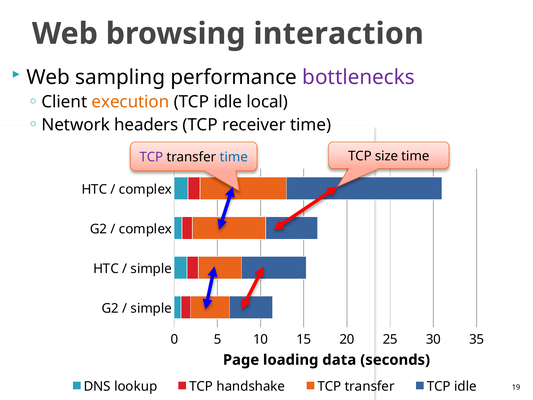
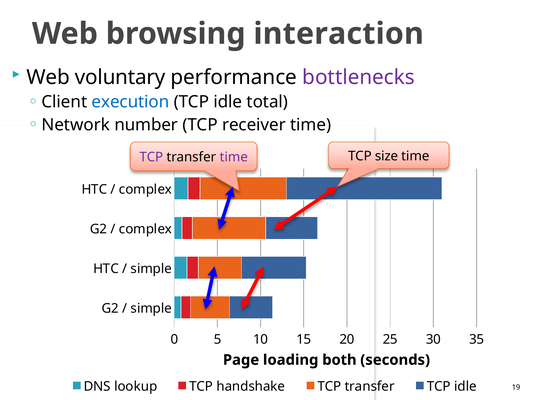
sampling: sampling -> voluntary
execution colour: orange -> blue
local: local -> total
headers: headers -> number
time at (234, 157) colour: blue -> purple
data: data -> both
